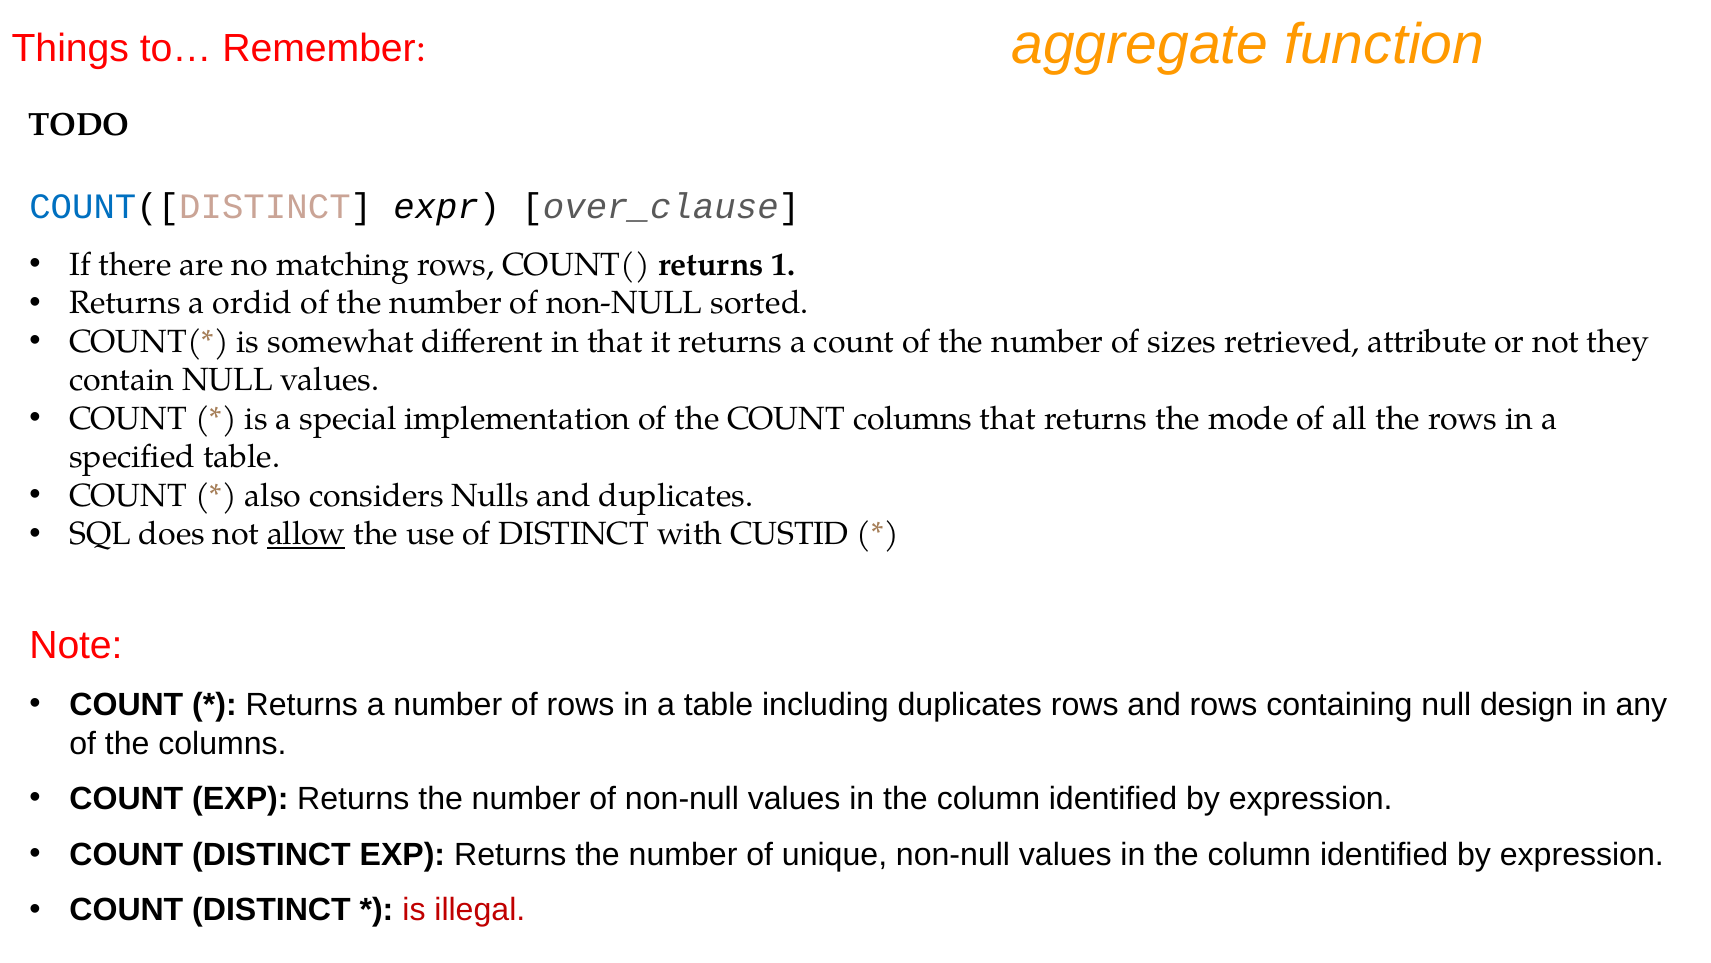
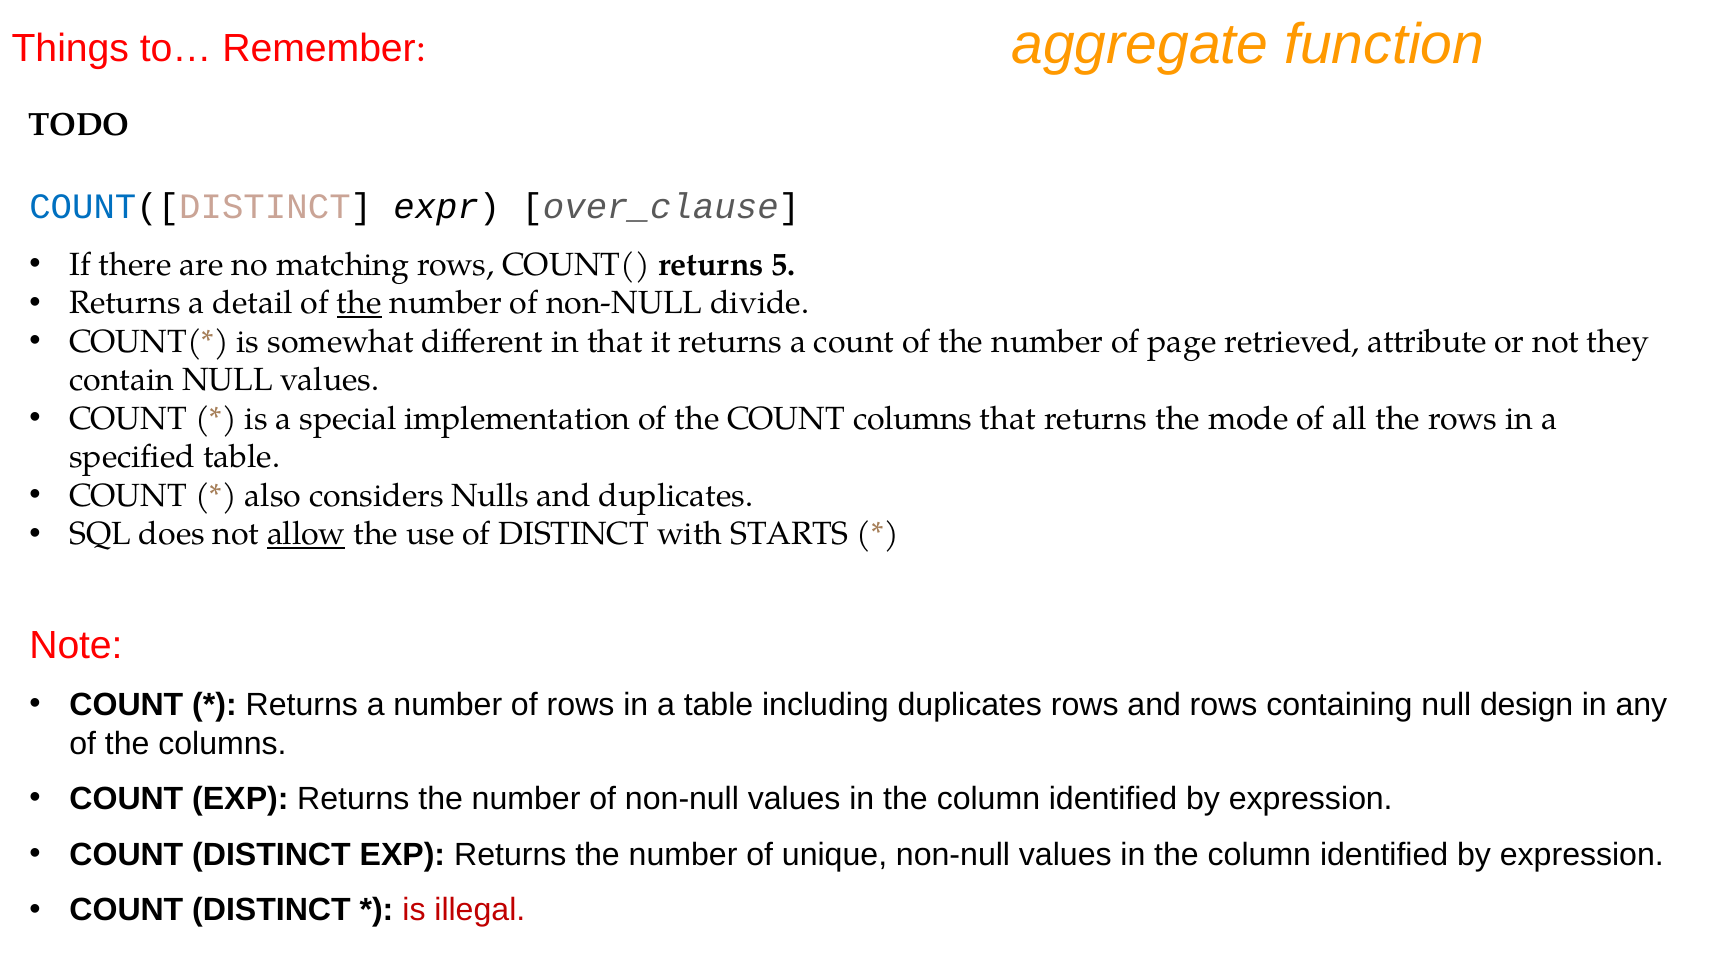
1: 1 -> 5
ordid: ordid -> detail
the at (359, 303) underline: none -> present
sorted: sorted -> divide
sizes: sizes -> page
CUSTID: CUSTID -> STARTS
